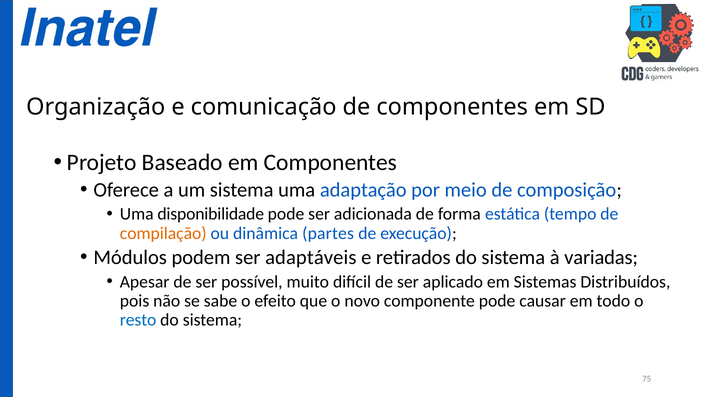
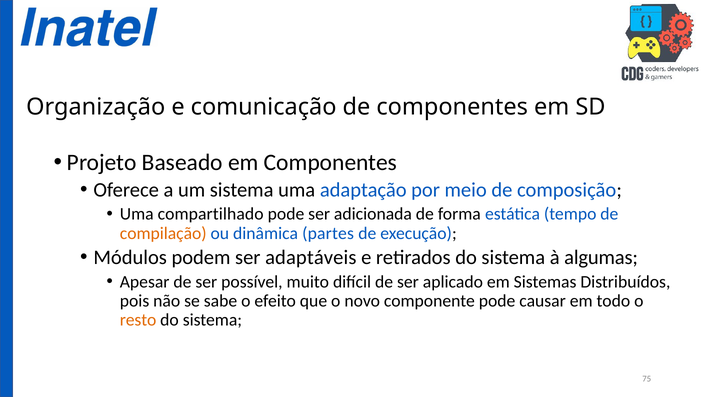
disponibilidade: disponibilidade -> compartilhado
variadas: variadas -> algumas
resto colour: blue -> orange
